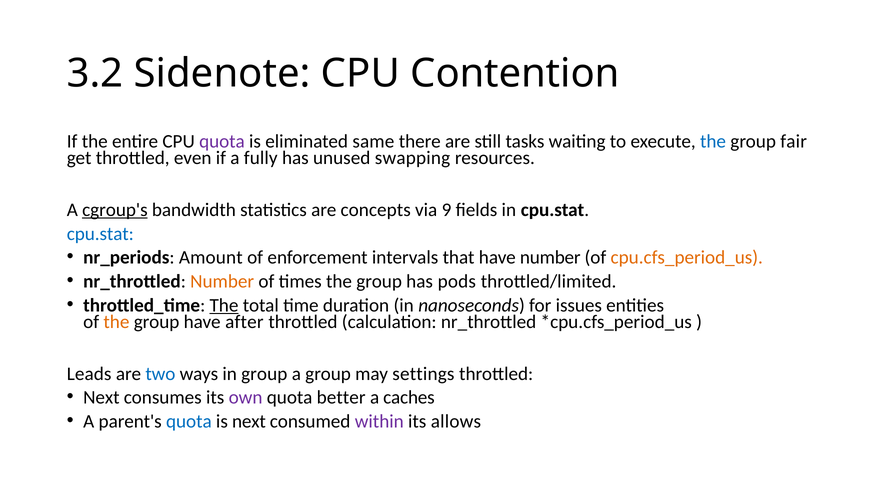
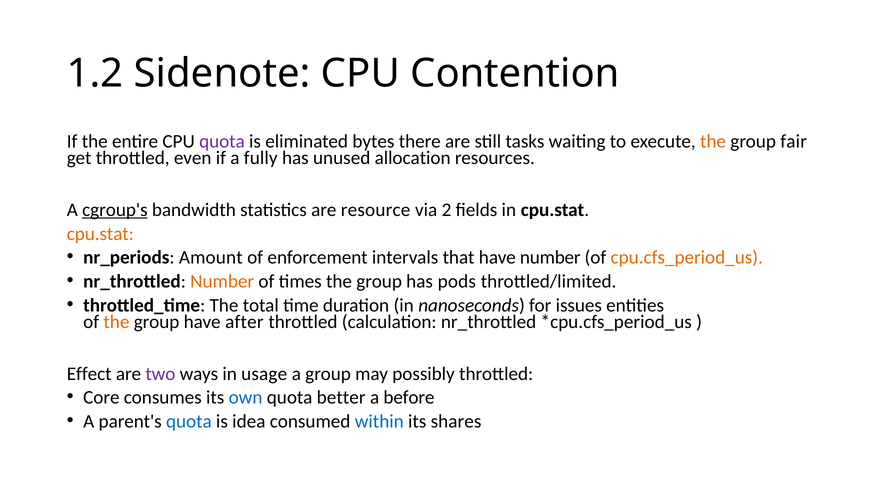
3.2: 3.2 -> 1.2
same: same -> bytes
the at (713, 141) colour: blue -> orange
swapping: swapping -> allocation
concepts: concepts -> resource
9: 9 -> 2
cpu.stat at (100, 234) colour: blue -> orange
The at (224, 305) underline: present -> none
Leads: Leads -> Effect
two colour: blue -> purple
in group: group -> usage
settings: settings -> possibly
Next at (101, 397): Next -> Core
own colour: purple -> blue
caches: caches -> before
is next: next -> idea
within colour: purple -> blue
allows: allows -> shares
